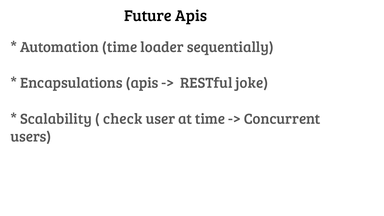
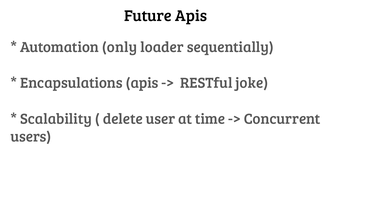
Automation time: time -> only
check: check -> delete
